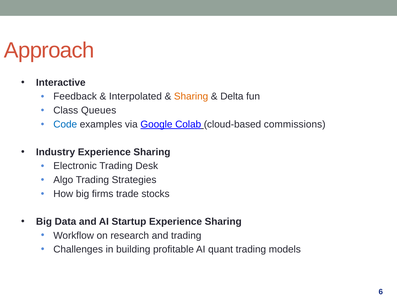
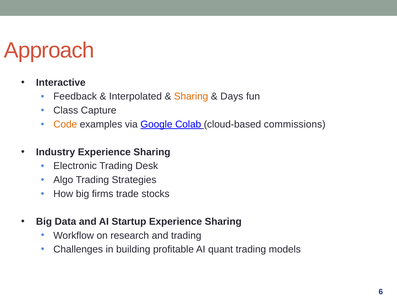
Delta: Delta -> Days
Queues: Queues -> Capture
Code colour: blue -> orange
